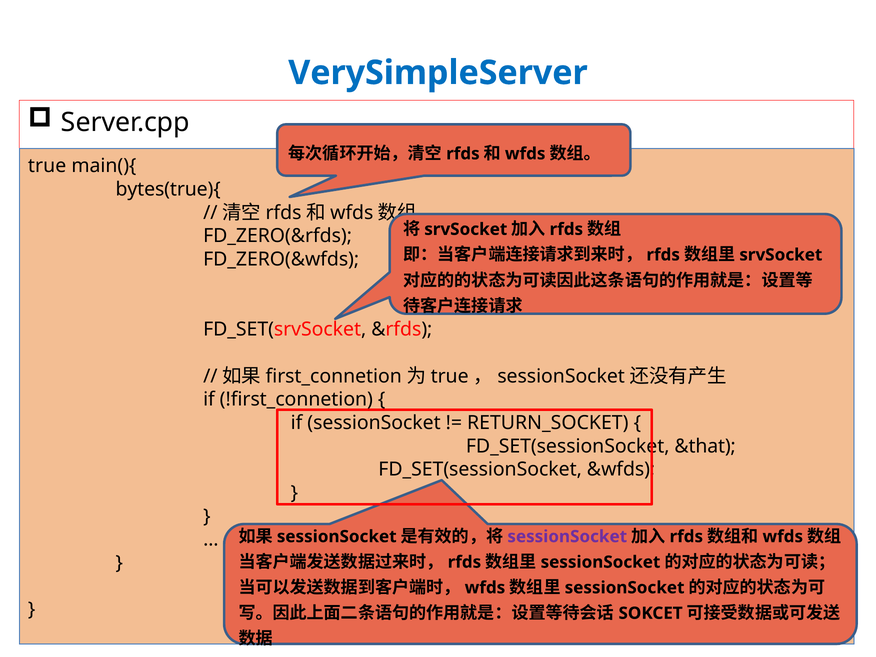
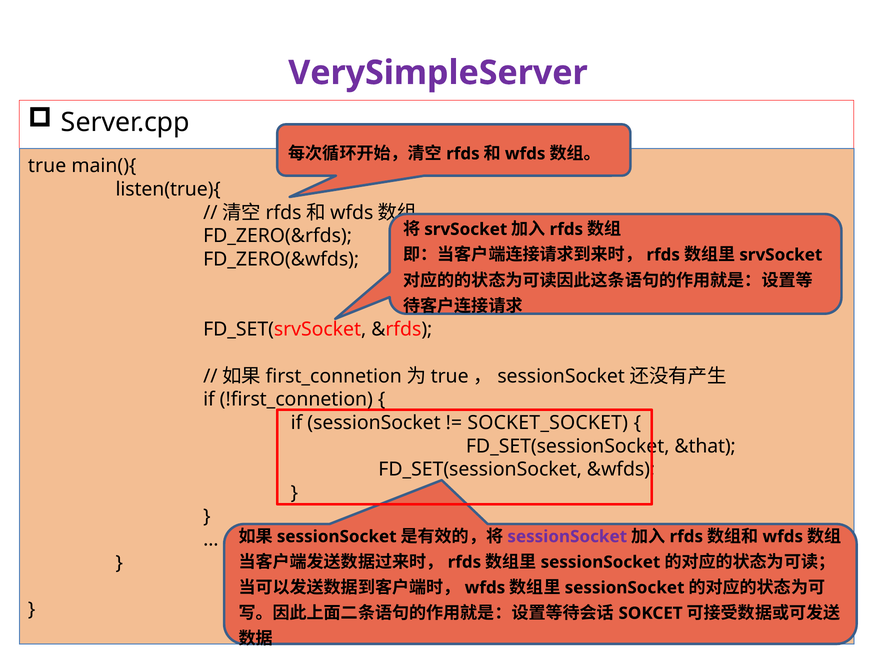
VerySimpleServer colour: blue -> purple
bytes(true){: bytes(true){ -> listen(true){
RETURN_SOCKET: RETURN_SOCKET -> SOCKET_SOCKET
